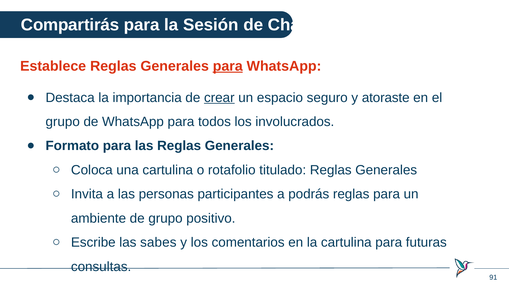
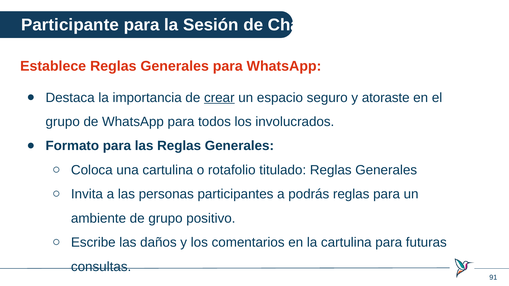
Compartirás: Compartirás -> Participante
para at (228, 66) underline: present -> none
sabes: sabes -> daños
